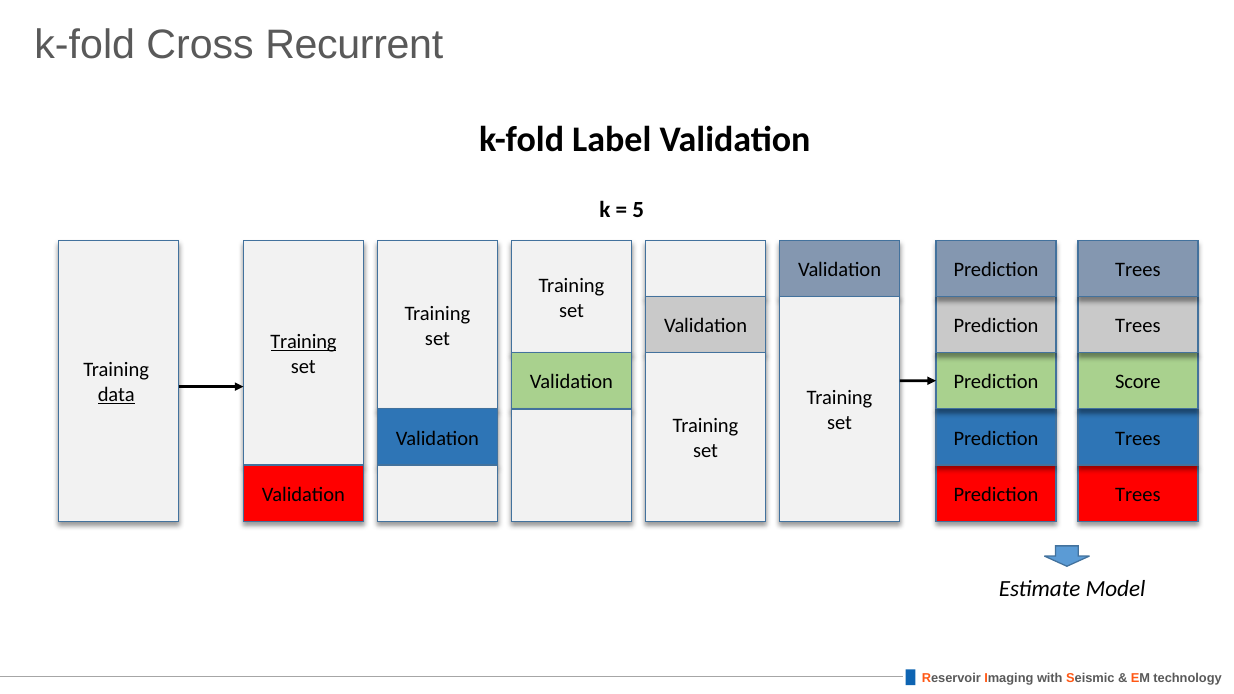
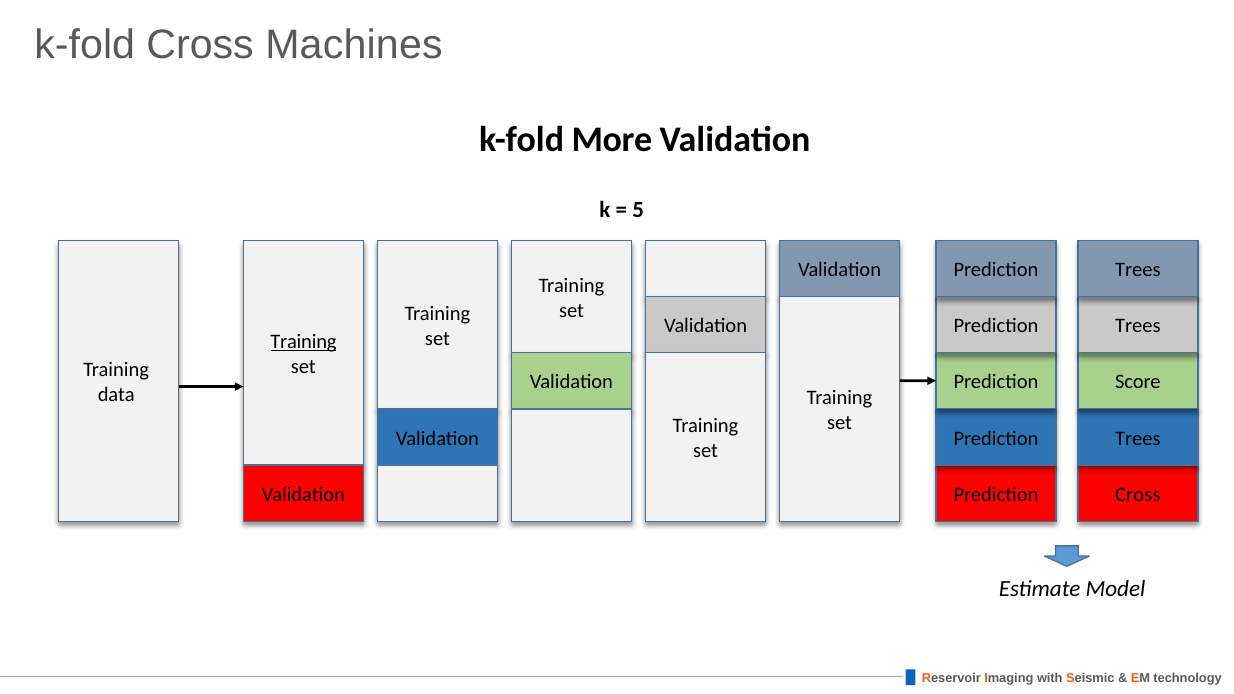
Recurrent: Recurrent -> Machines
Label: Label -> More
data underline: present -> none
Trees at (1138, 495): Trees -> Cross
